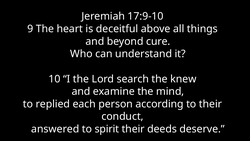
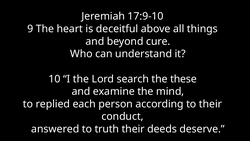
knew: knew -> these
spirit: spirit -> truth
